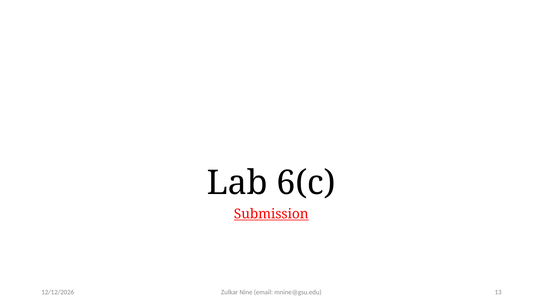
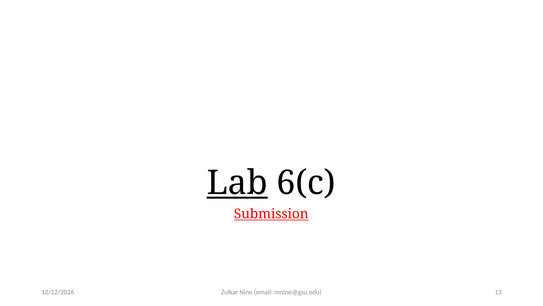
Lab underline: none -> present
